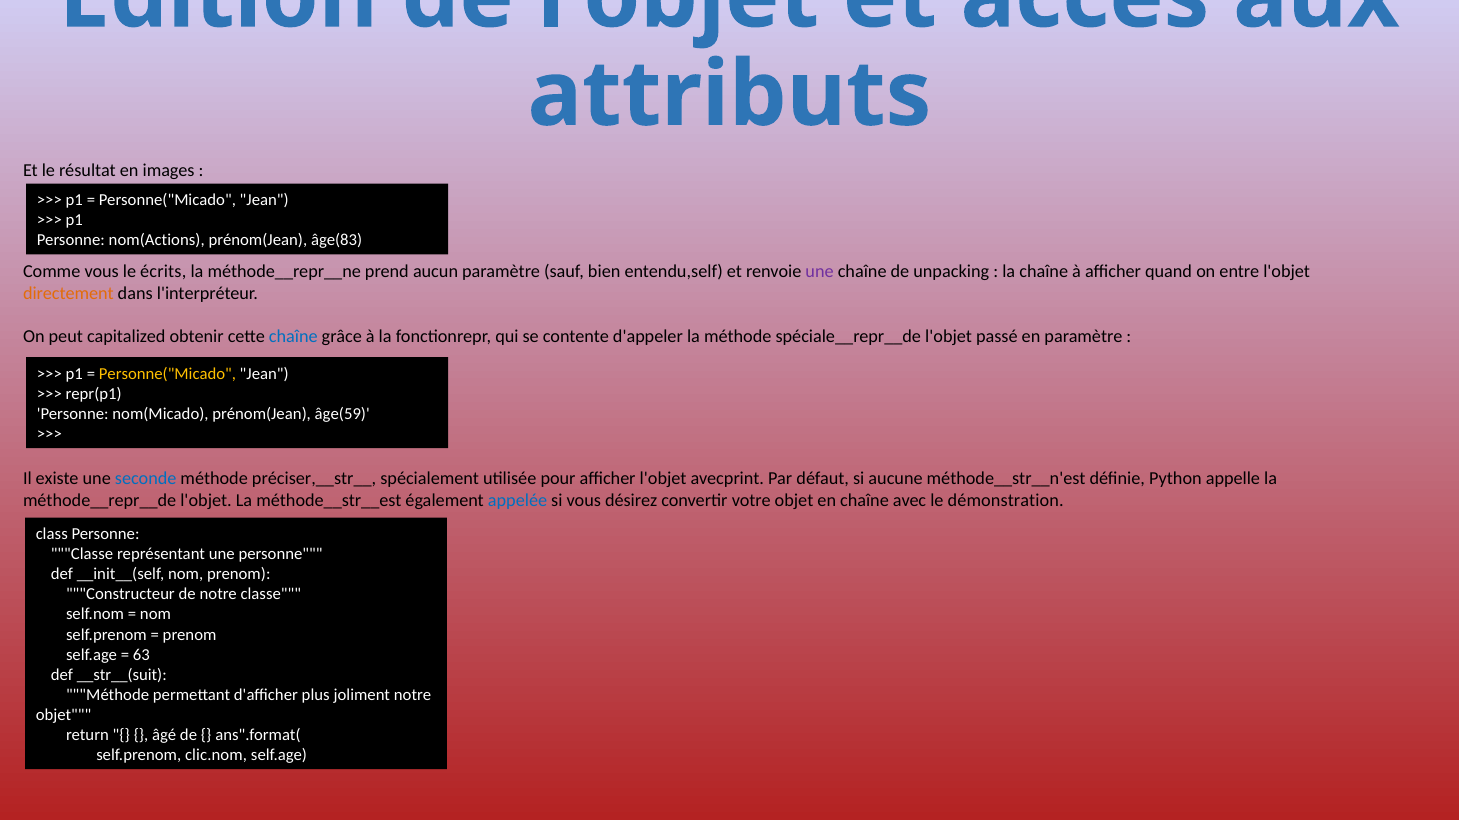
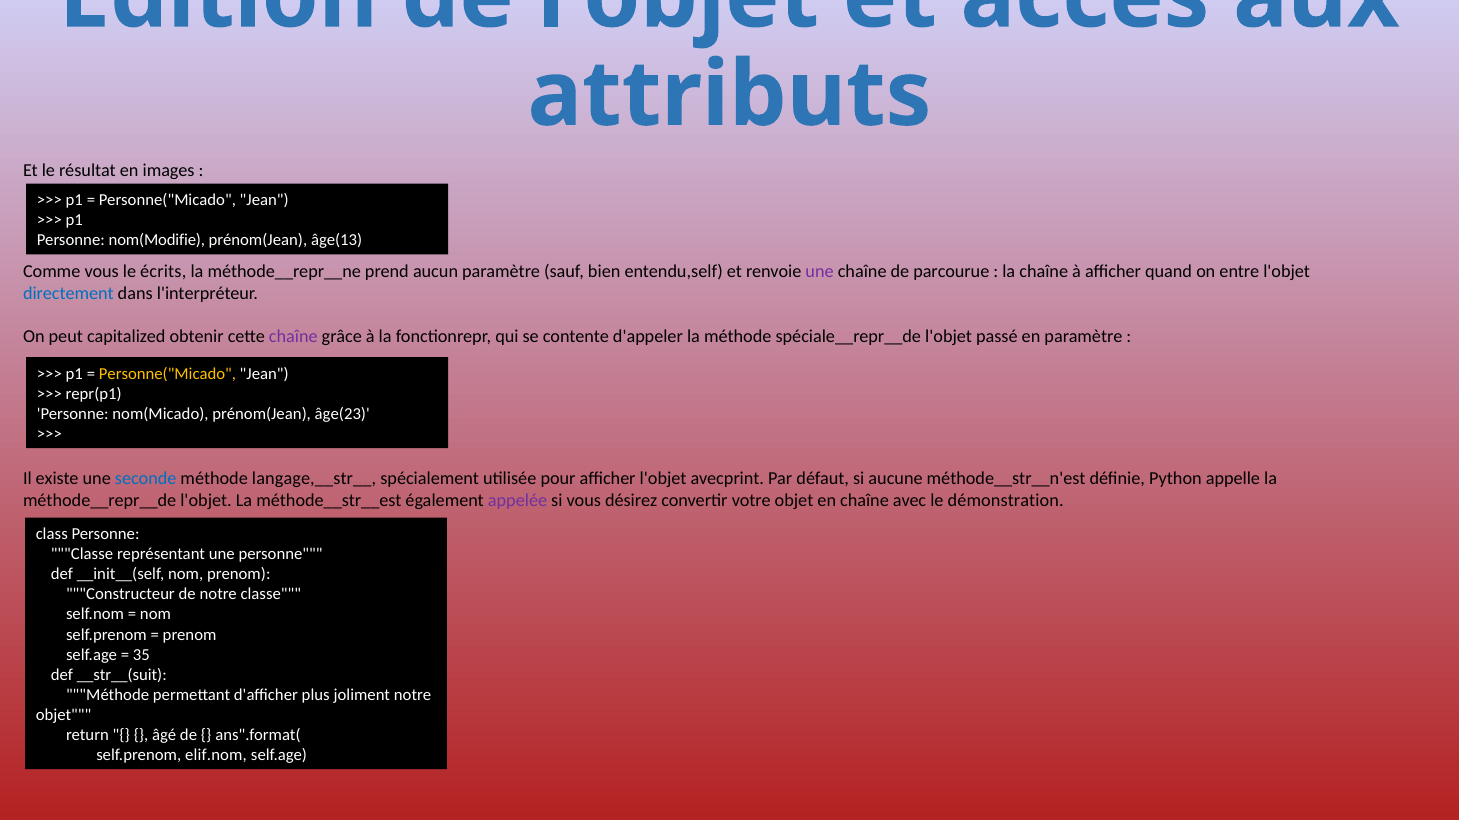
nom(Actions: nom(Actions -> nom(Modifie
âge(83: âge(83 -> âge(13
unpacking: unpacking -> parcourue
directement colour: orange -> blue
chaîne at (293, 337) colour: blue -> purple
âge(59: âge(59 -> âge(23
préciser,__str__: préciser,__str__ -> langage,__str__
appelée colour: blue -> purple
63: 63 -> 35
clic.nom: clic.nom -> elif.nom
